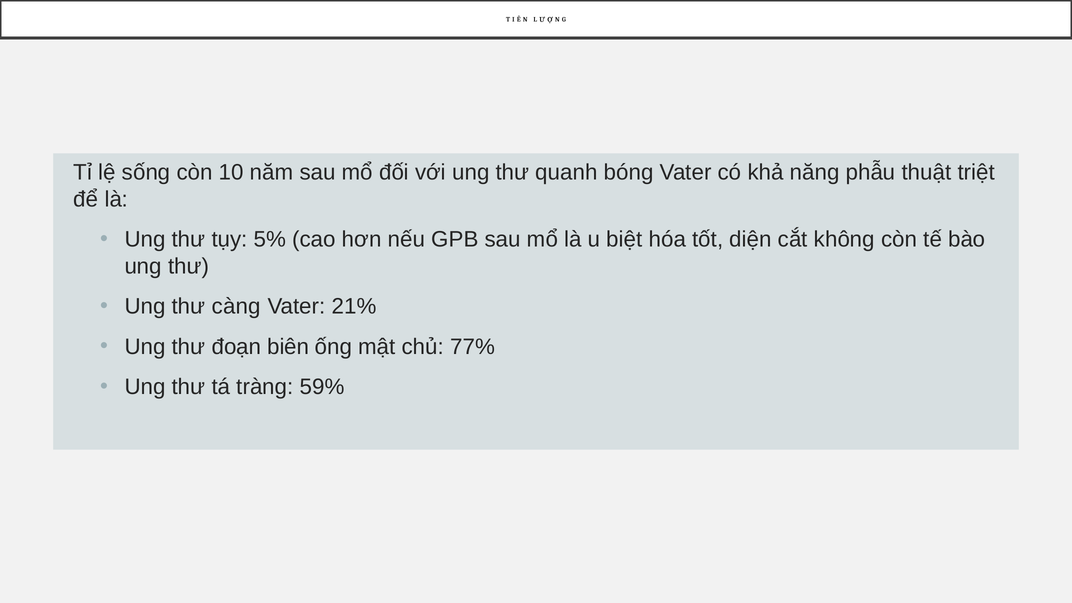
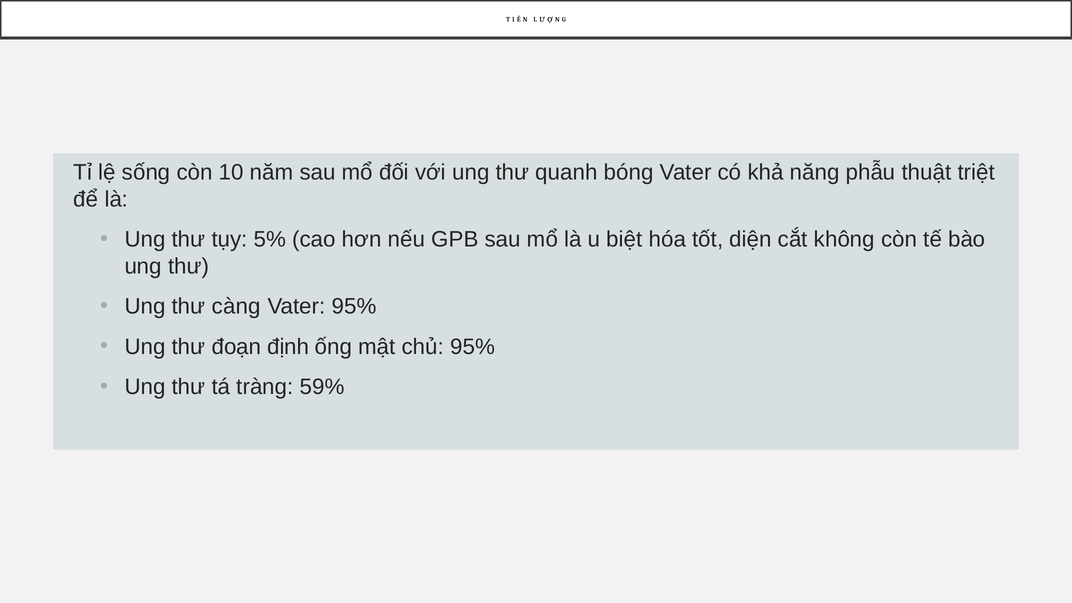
Vater 21%: 21% -> 95%
biên: biên -> định
chủ 77%: 77% -> 95%
